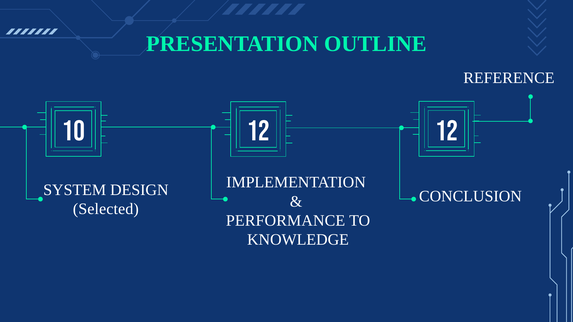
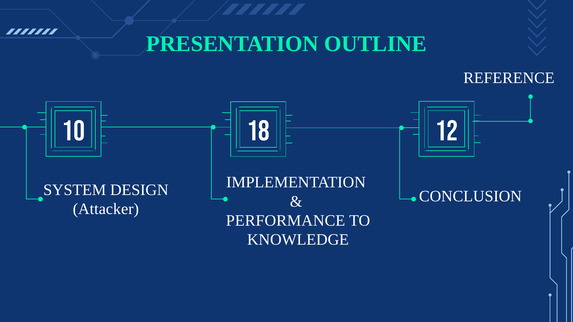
10 12: 12 -> 18
Selected: Selected -> Attacker
